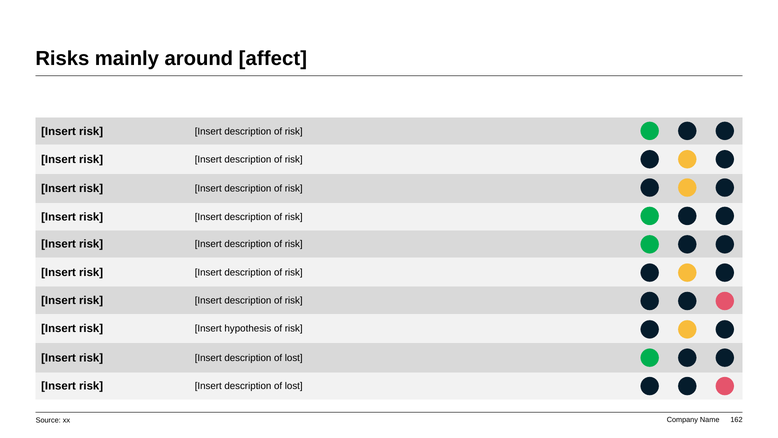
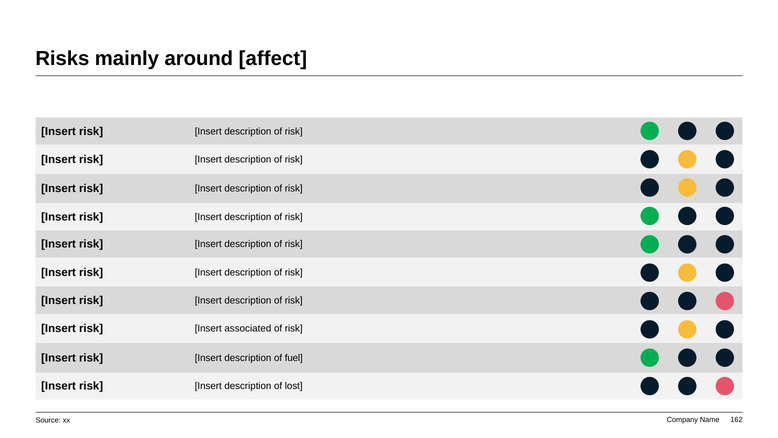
hypothesis: hypothesis -> associated
lost at (294, 358): lost -> fuel
